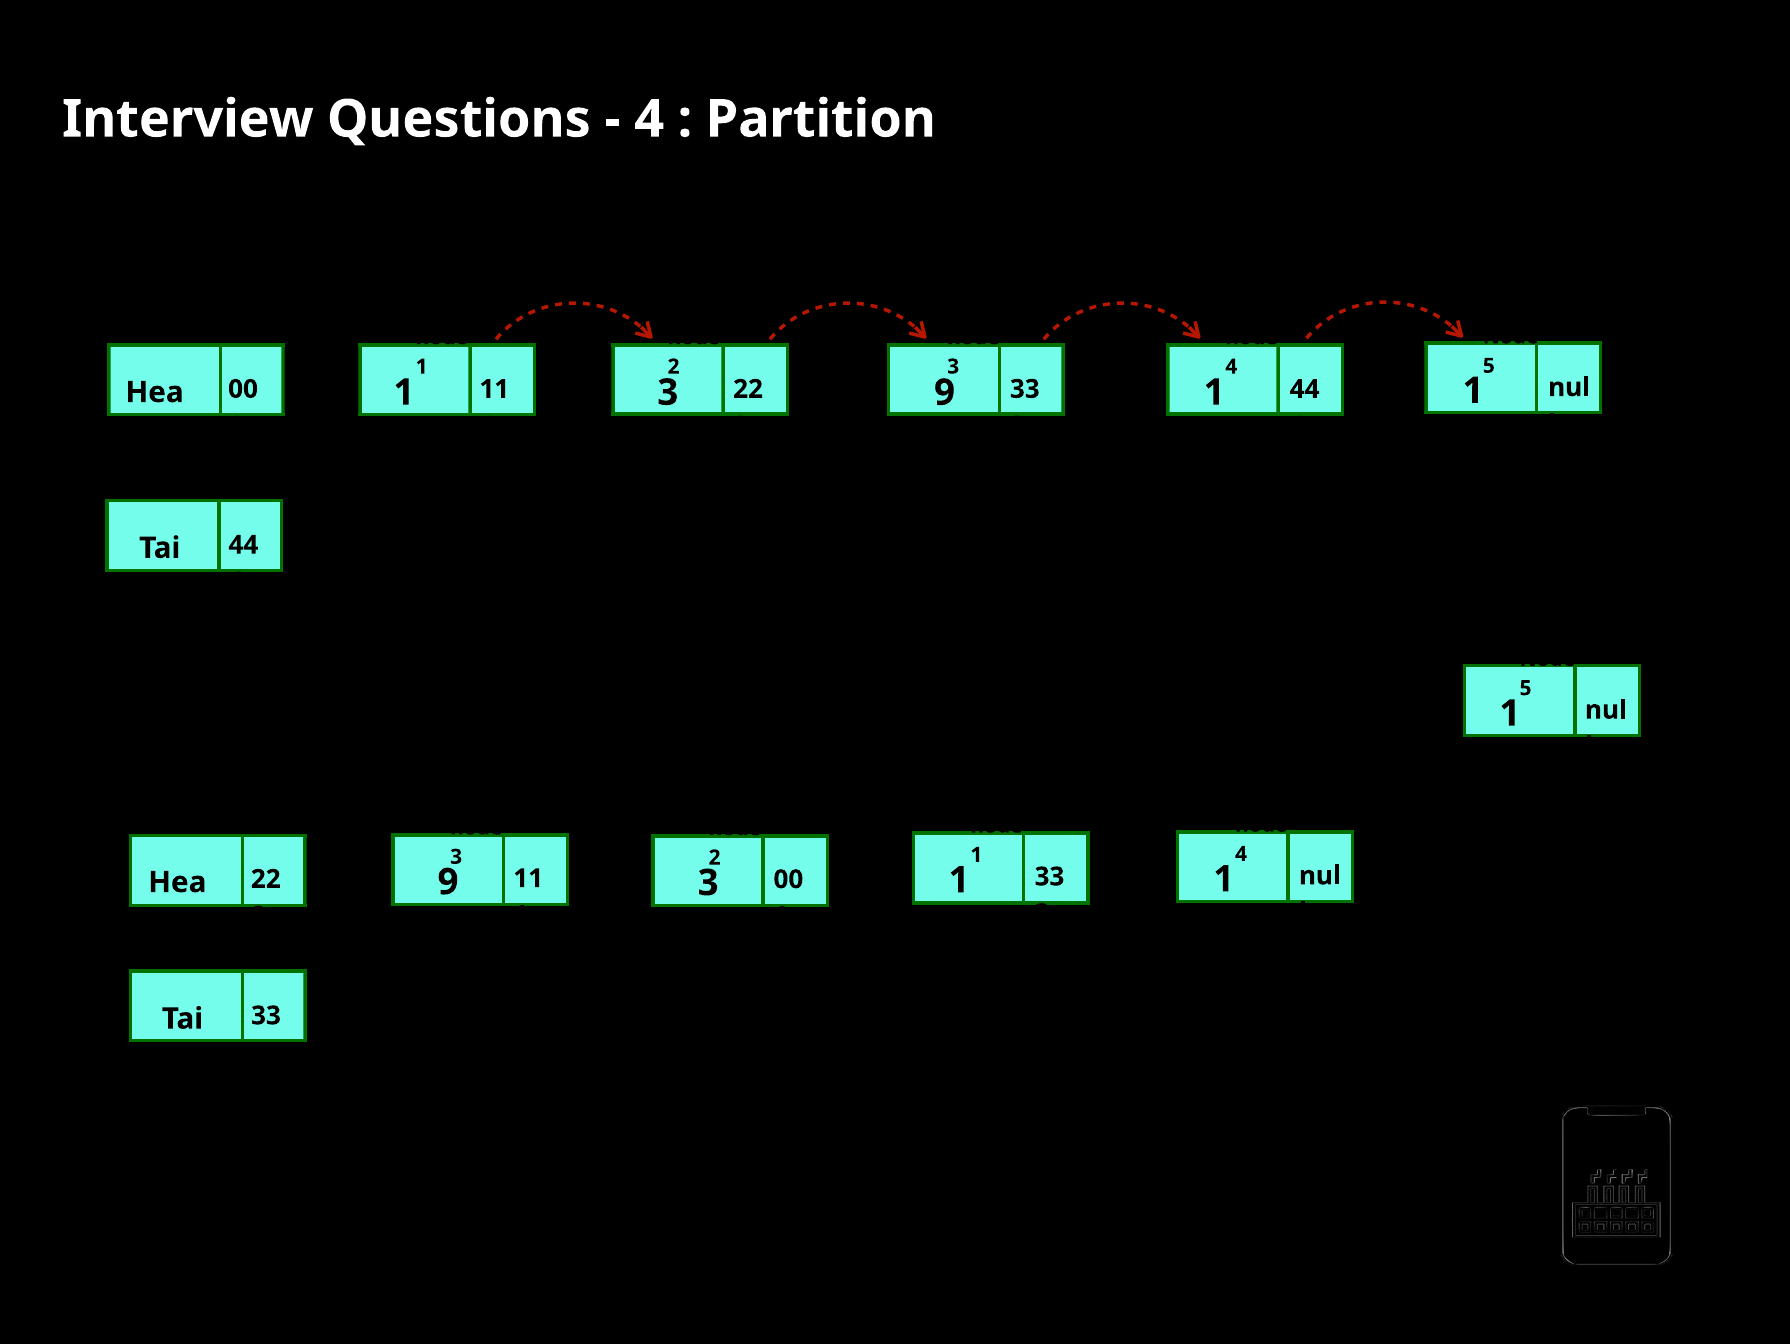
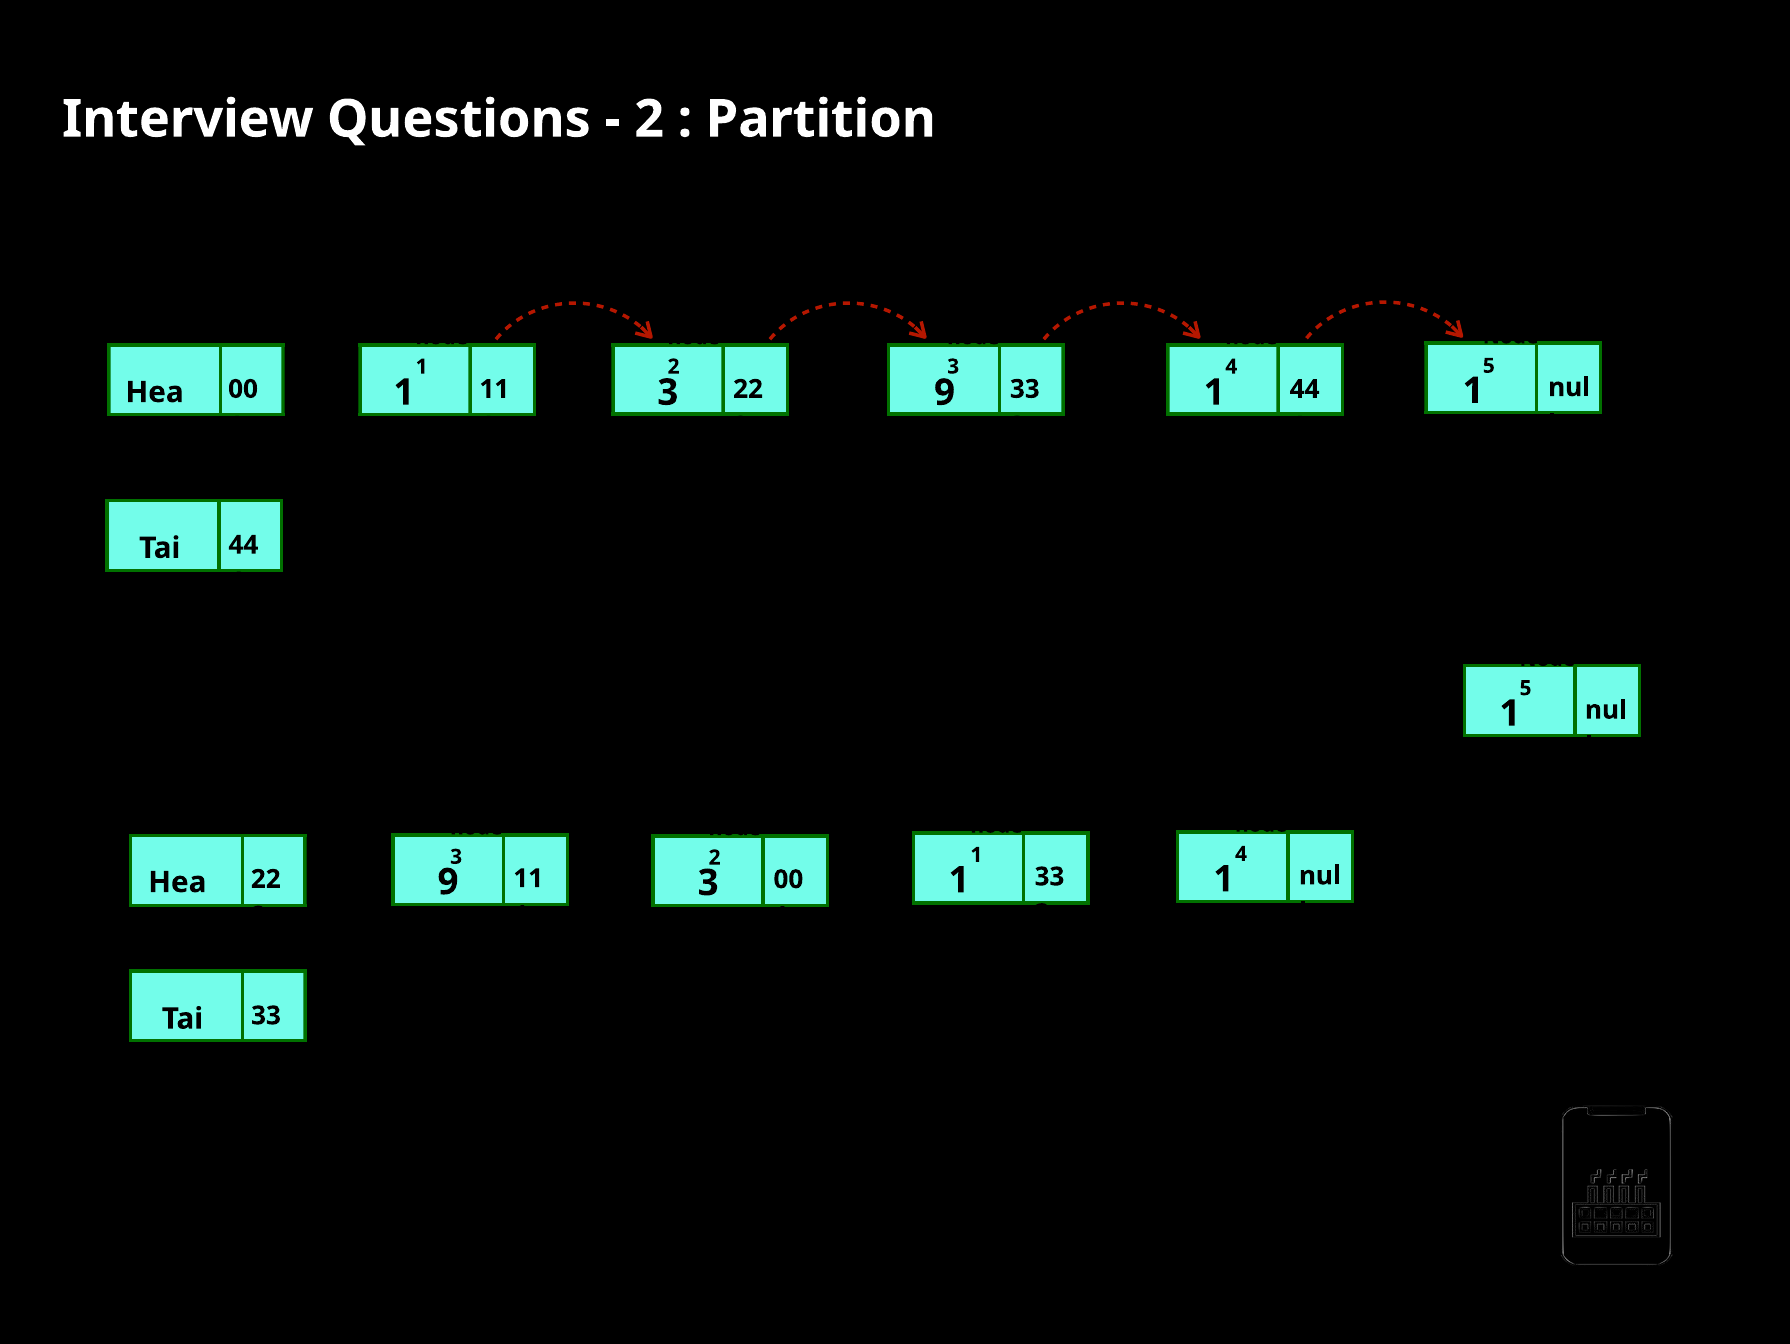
4 at (649, 119): 4 -> 2
